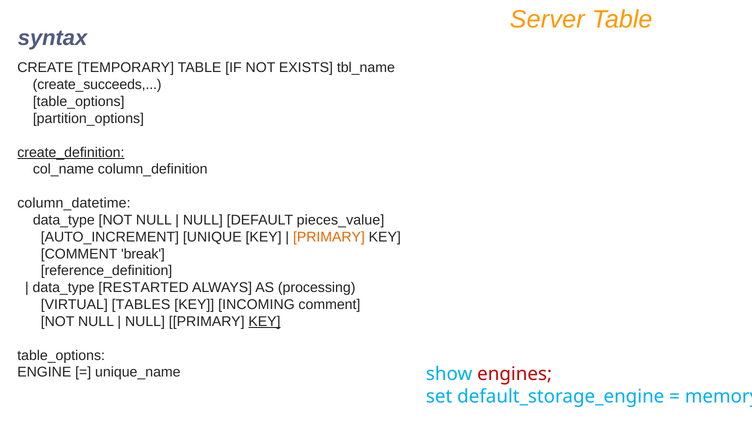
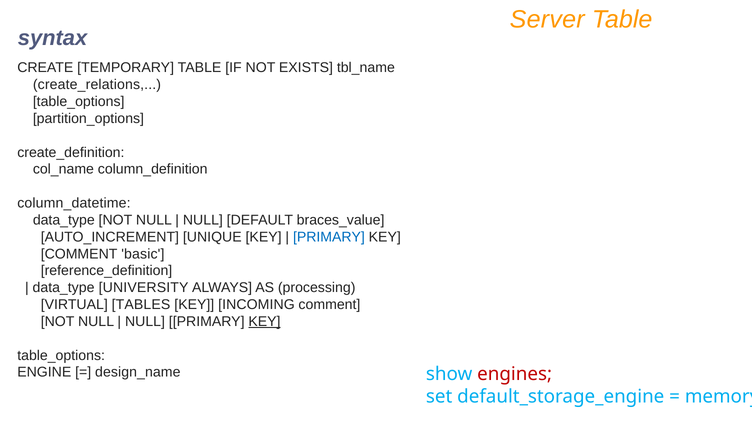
create_succeeds: create_succeeds -> create_relations
create_definition underline: present -> none
pieces_value: pieces_value -> braces_value
PRIMARY at (329, 237) colour: orange -> blue
break: break -> basic
RESTARTED: RESTARTED -> UNIVERSITY
unique_name: unique_name -> design_name
